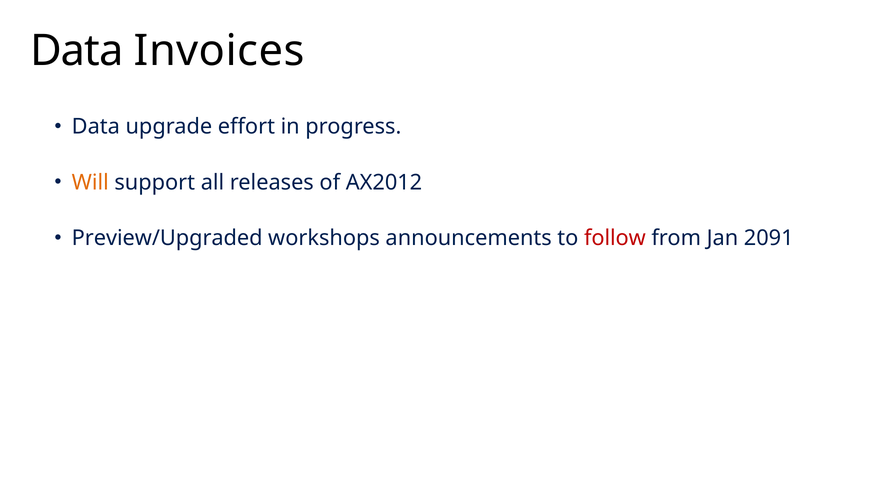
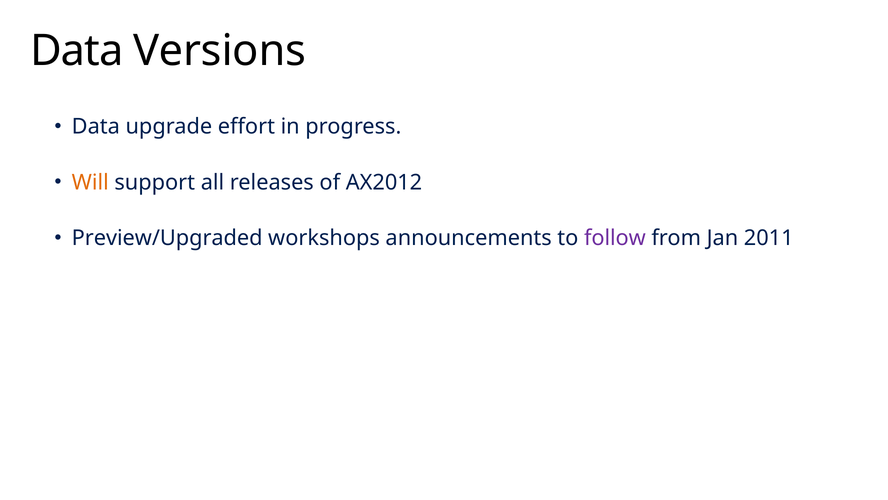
Invoices: Invoices -> Versions
follow colour: red -> purple
2091: 2091 -> 2011
